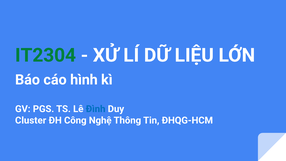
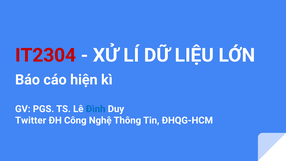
IT2304 colour: green -> red
hình: hình -> hiện
Cluster: Cluster -> Twitter
